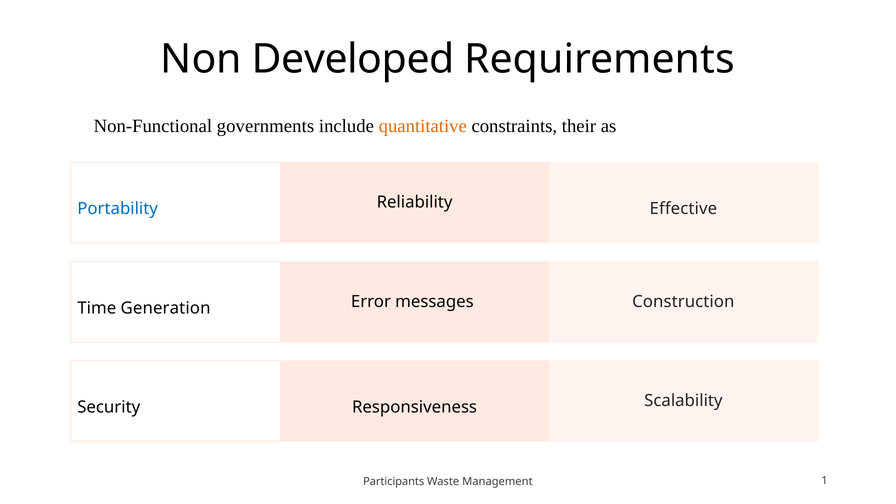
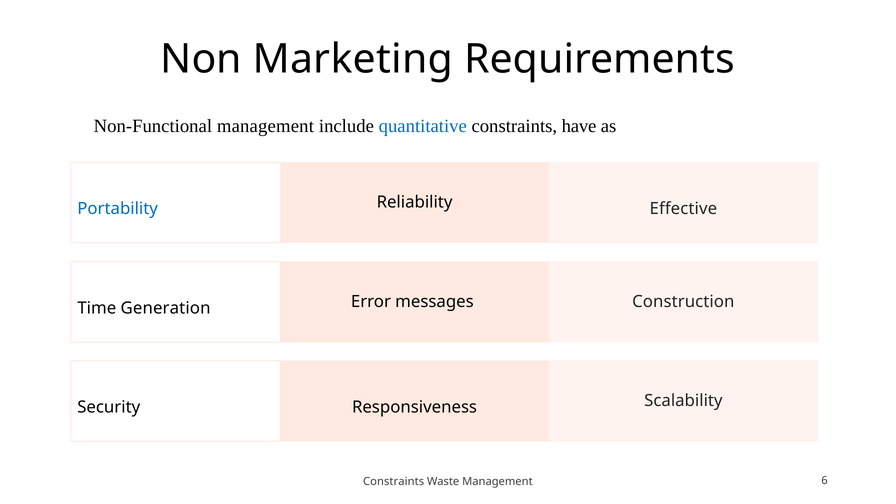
Developed: Developed -> Marketing
Non-Functional governments: governments -> management
quantitative colour: orange -> blue
their: their -> have
Participants at (394, 481): Participants -> Constraints
1: 1 -> 6
